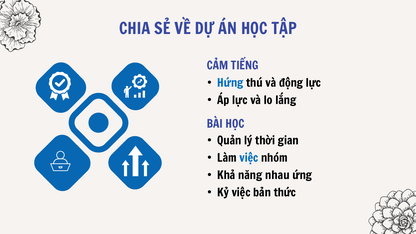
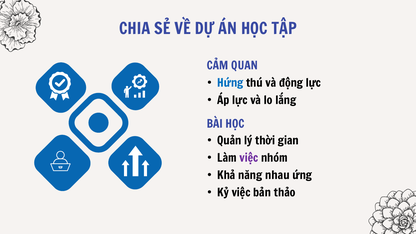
TIẾNG: TIẾNG -> QUAN
việc at (249, 158) colour: blue -> purple
thức: thức -> thảo
